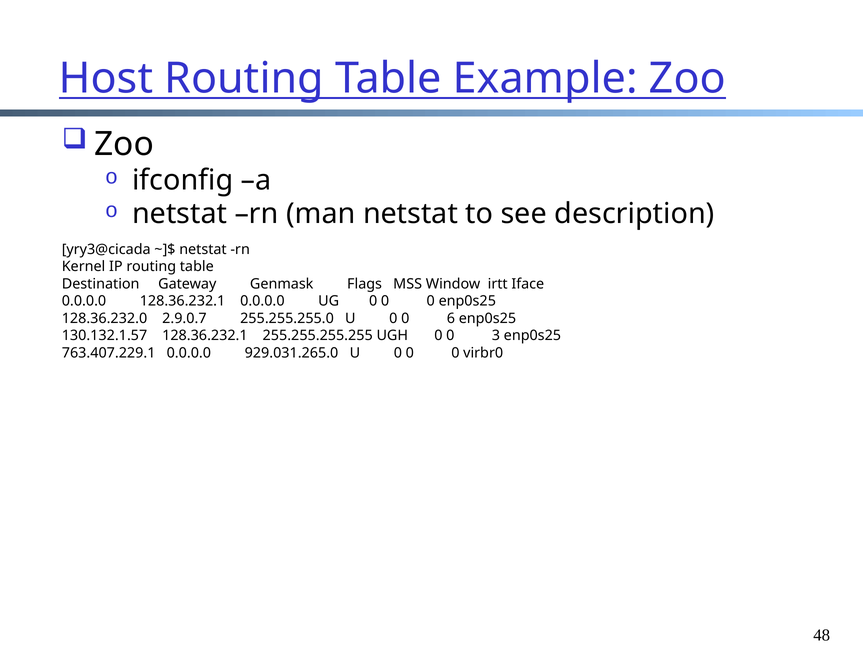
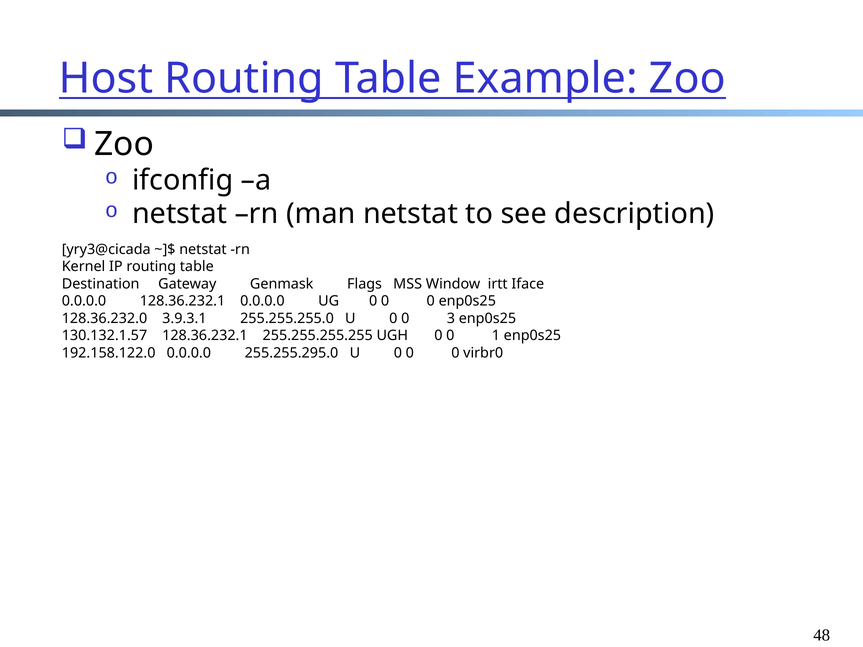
2.9.0.7: 2.9.0.7 -> 3.9.3.1
6: 6 -> 3
3: 3 -> 1
763.407.229.1: 763.407.229.1 -> 192.158.122.0
929.031.265.0: 929.031.265.0 -> 255.255.295.0
